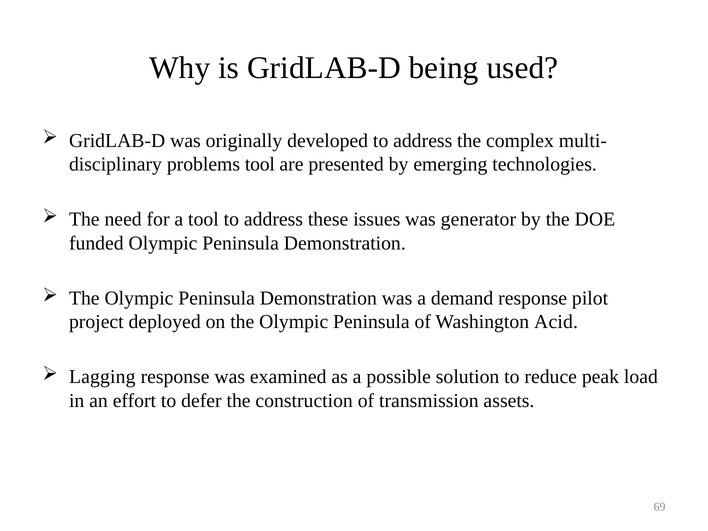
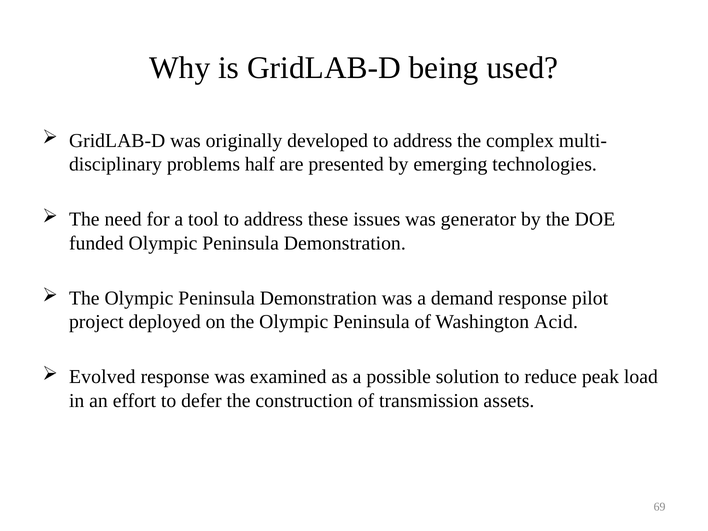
problems tool: tool -> half
Lagging: Lagging -> Evolved
